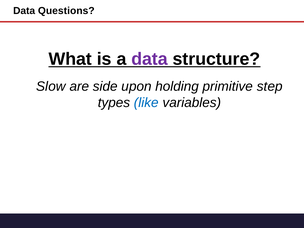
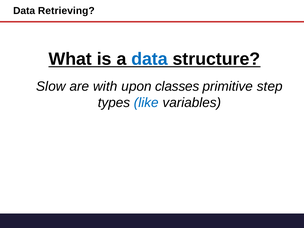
Questions: Questions -> Retrieving
data at (149, 59) colour: purple -> blue
side: side -> with
holding: holding -> classes
